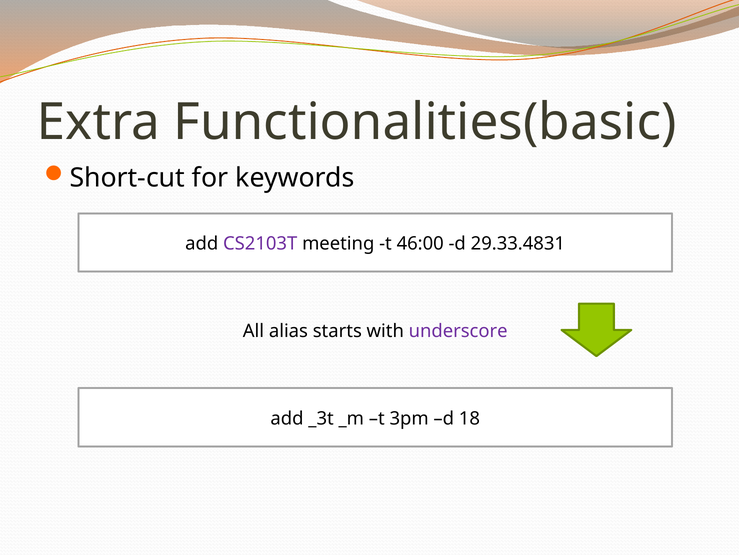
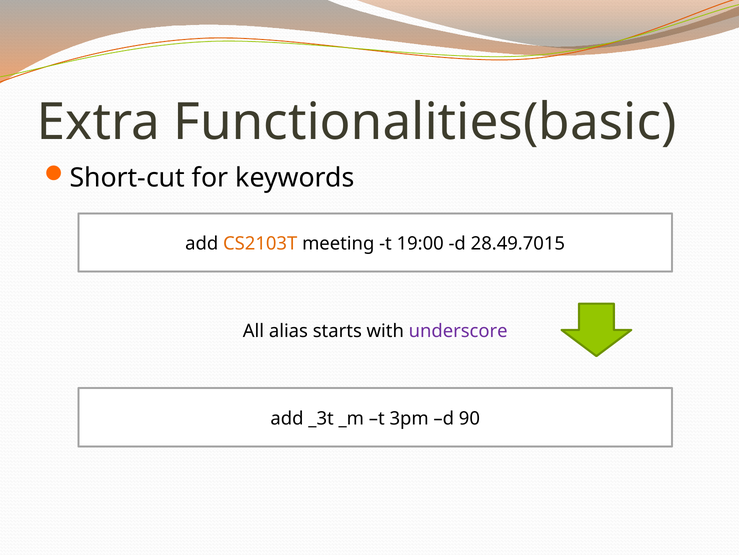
CS2103T colour: purple -> orange
46:00: 46:00 -> 19:00
29.33.4831: 29.33.4831 -> 28.49.7015
18: 18 -> 90
